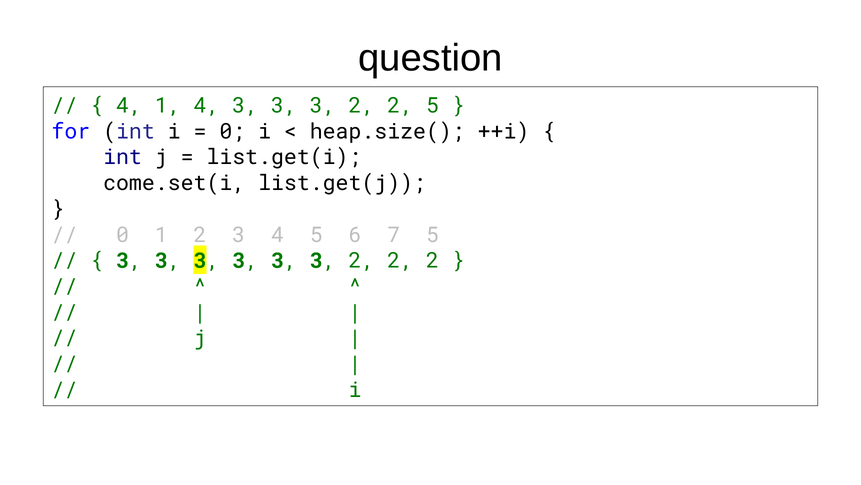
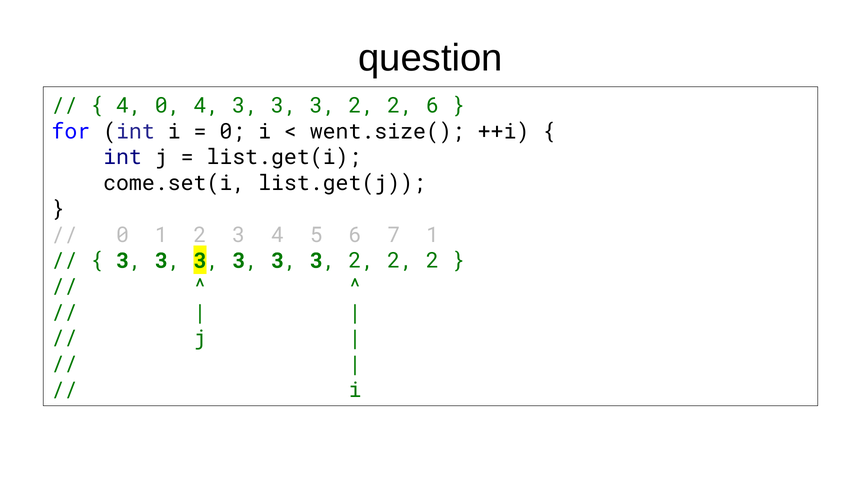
4 1: 1 -> 0
2 5: 5 -> 6
heap.size(: heap.size( -> went.size(
7 5: 5 -> 1
